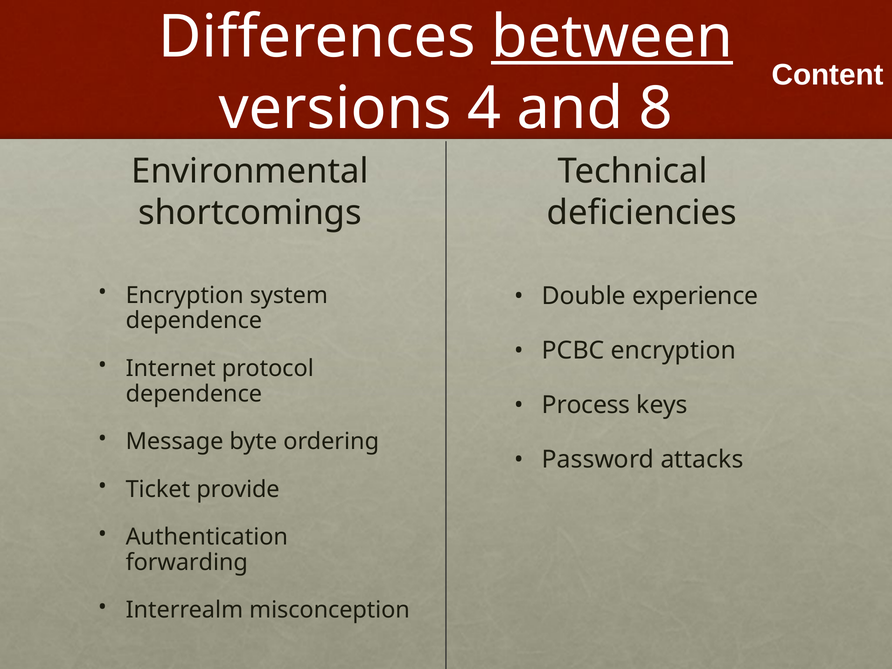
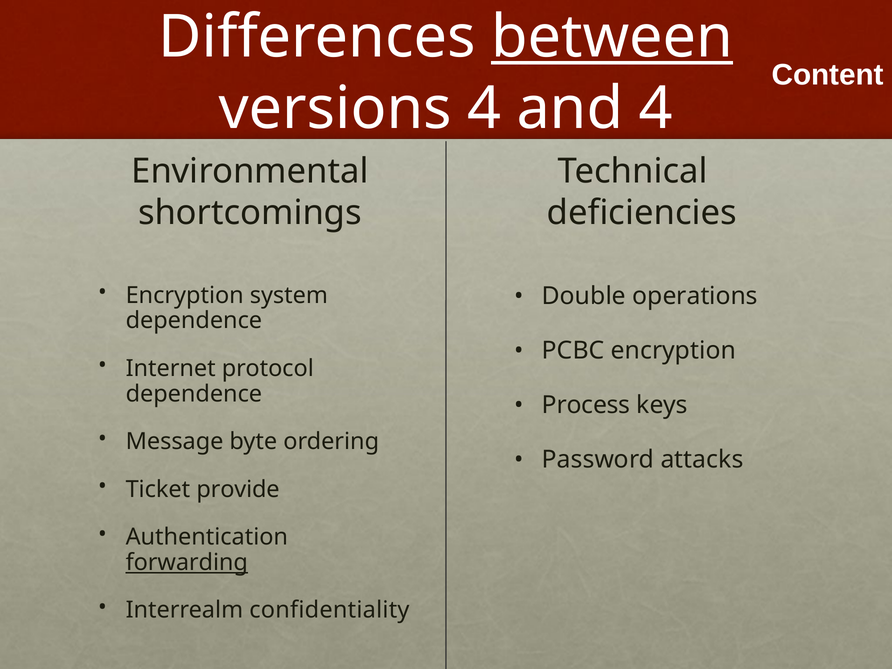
and 8: 8 -> 4
experience: experience -> operations
forwarding underline: none -> present
misconception: misconception -> confidentiality
